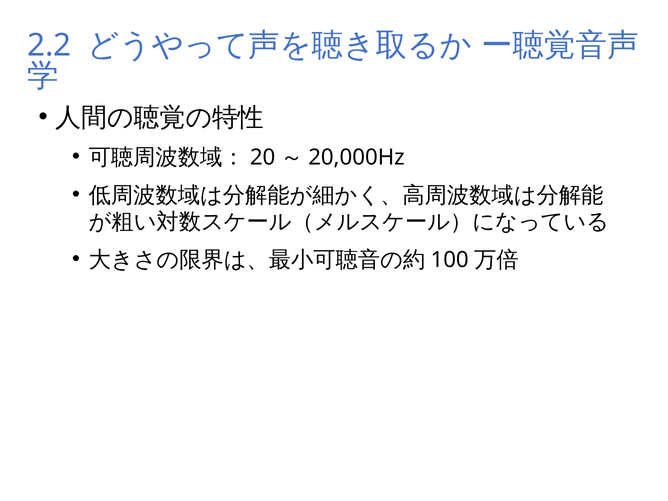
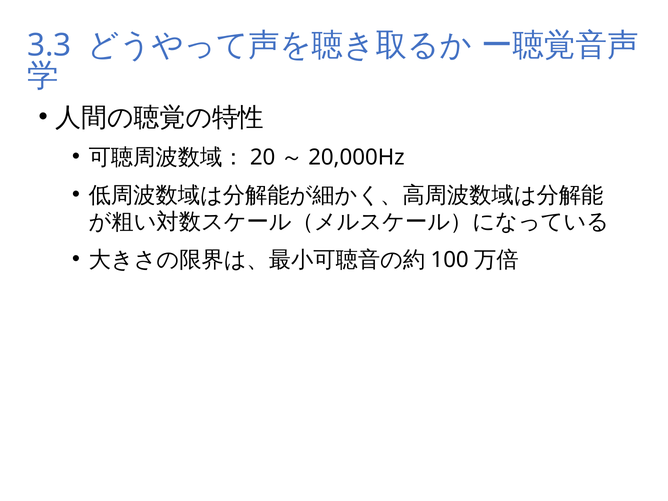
2.2: 2.2 -> 3.3
